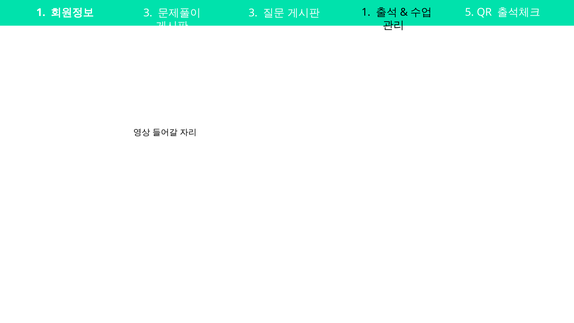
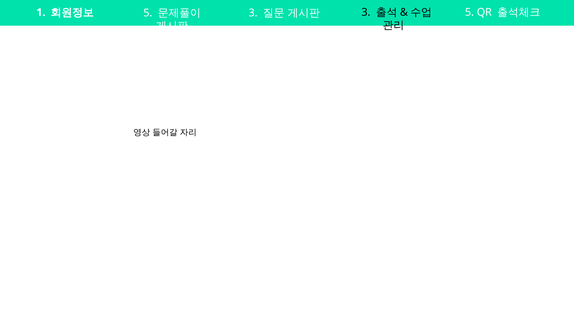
1 at (366, 12): 1 -> 3
3 at (148, 13): 3 -> 5
